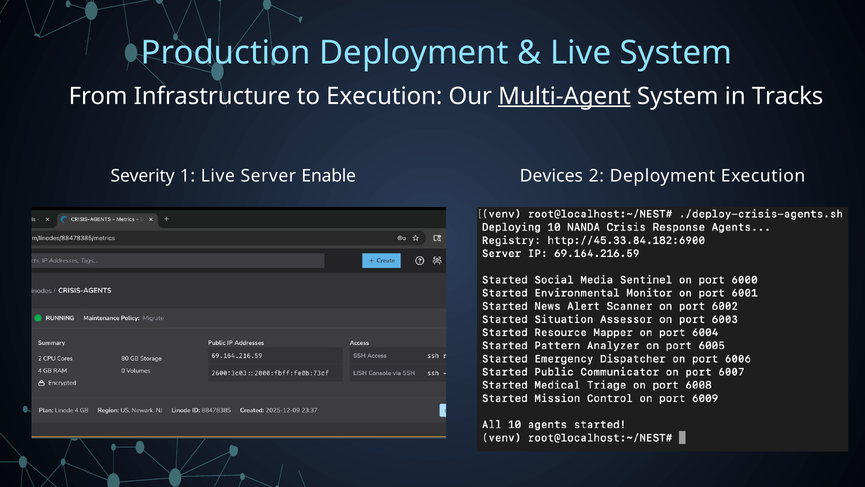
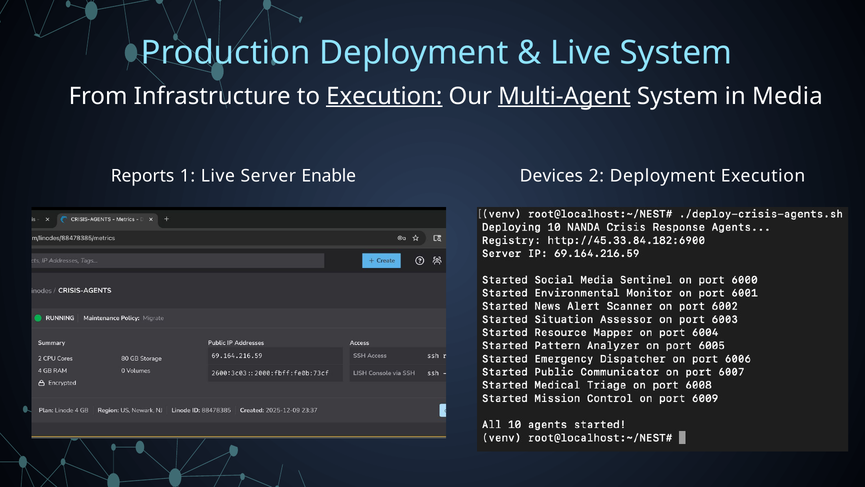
Execution at (384, 96) underline: none -> present
Tracks: Tracks -> Media
Severity: Severity -> Reports
